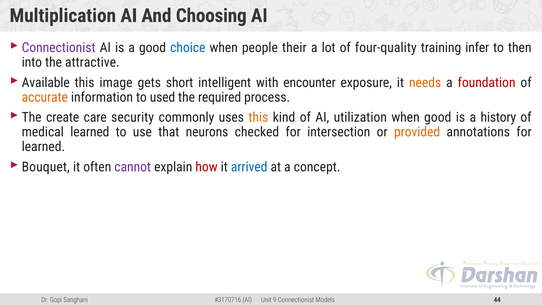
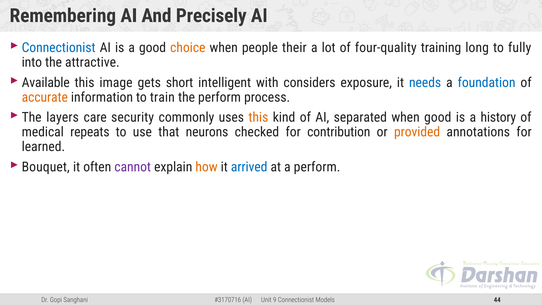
Multiplication: Multiplication -> Remembering
Choosing: Choosing -> Precisely
Connectionist at (59, 48) colour: purple -> blue
choice colour: blue -> orange
infer: infer -> long
then: then -> fully
encounter: encounter -> considers
needs colour: orange -> blue
foundation colour: red -> blue
used: used -> train
the required: required -> perform
create: create -> layers
utilization: utilization -> separated
medical learned: learned -> repeats
intersection: intersection -> contribution
how colour: red -> orange
a concept: concept -> perform
